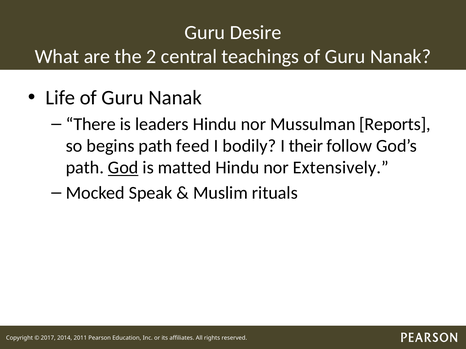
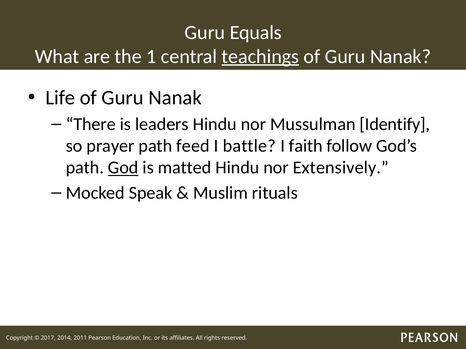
Desire: Desire -> Equals
2: 2 -> 1
teachings underline: none -> present
Reports: Reports -> Identify
begins: begins -> prayer
bodily: bodily -> battle
their: their -> faith
